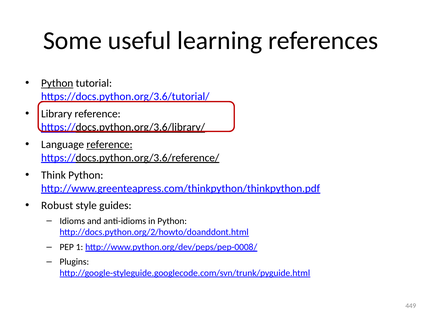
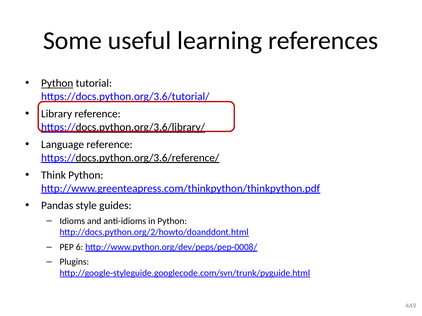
reference at (110, 145) underline: present -> none
Robust: Robust -> Pandas
1: 1 -> 6
